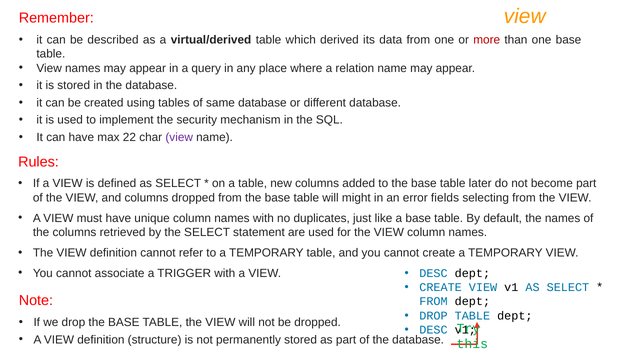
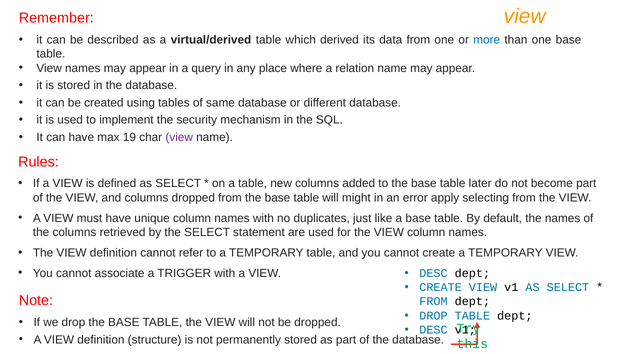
more colour: red -> blue
22: 22 -> 19
fields: fields -> apply
